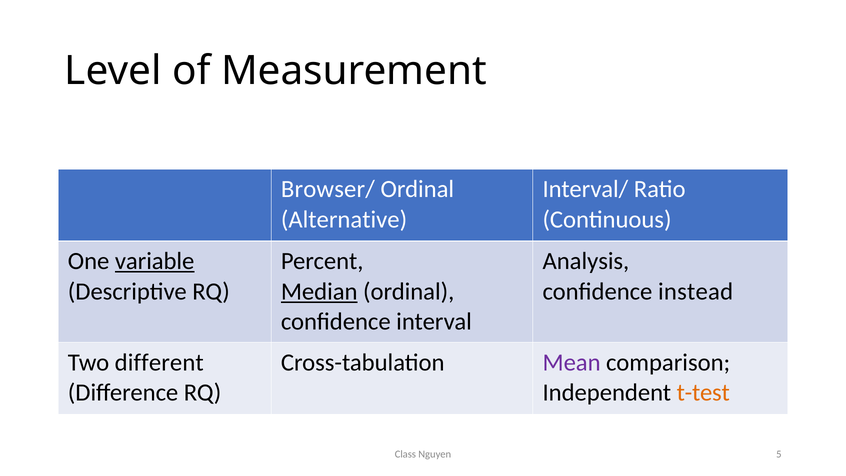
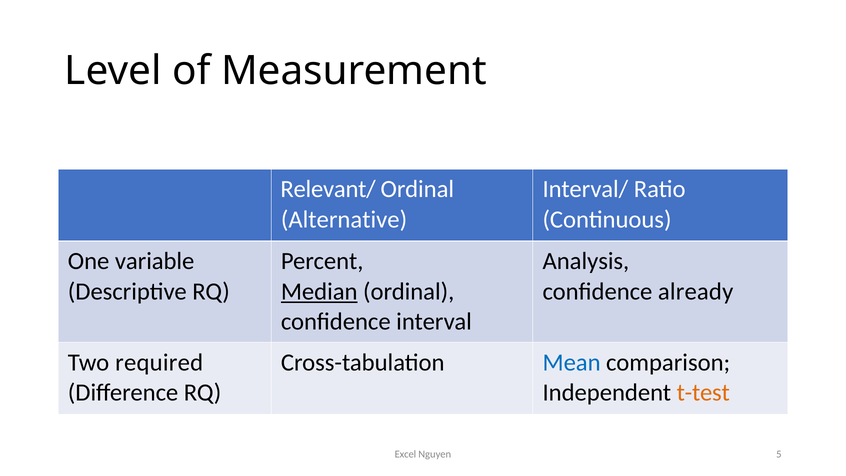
Browser/: Browser/ -> Relevant/
variable underline: present -> none
instead: instead -> already
different: different -> required
Mean colour: purple -> blue
Class: Class -> Excel
